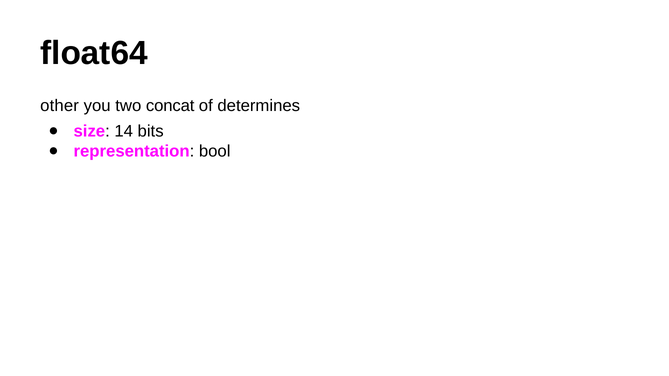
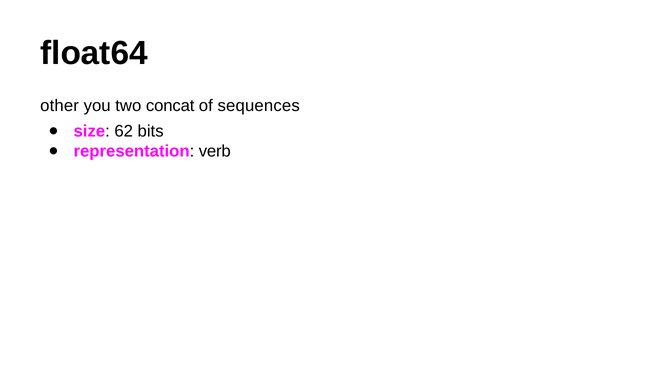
determines: determines -> sequences
14: 14 -> 62
bool: bool -> verb
